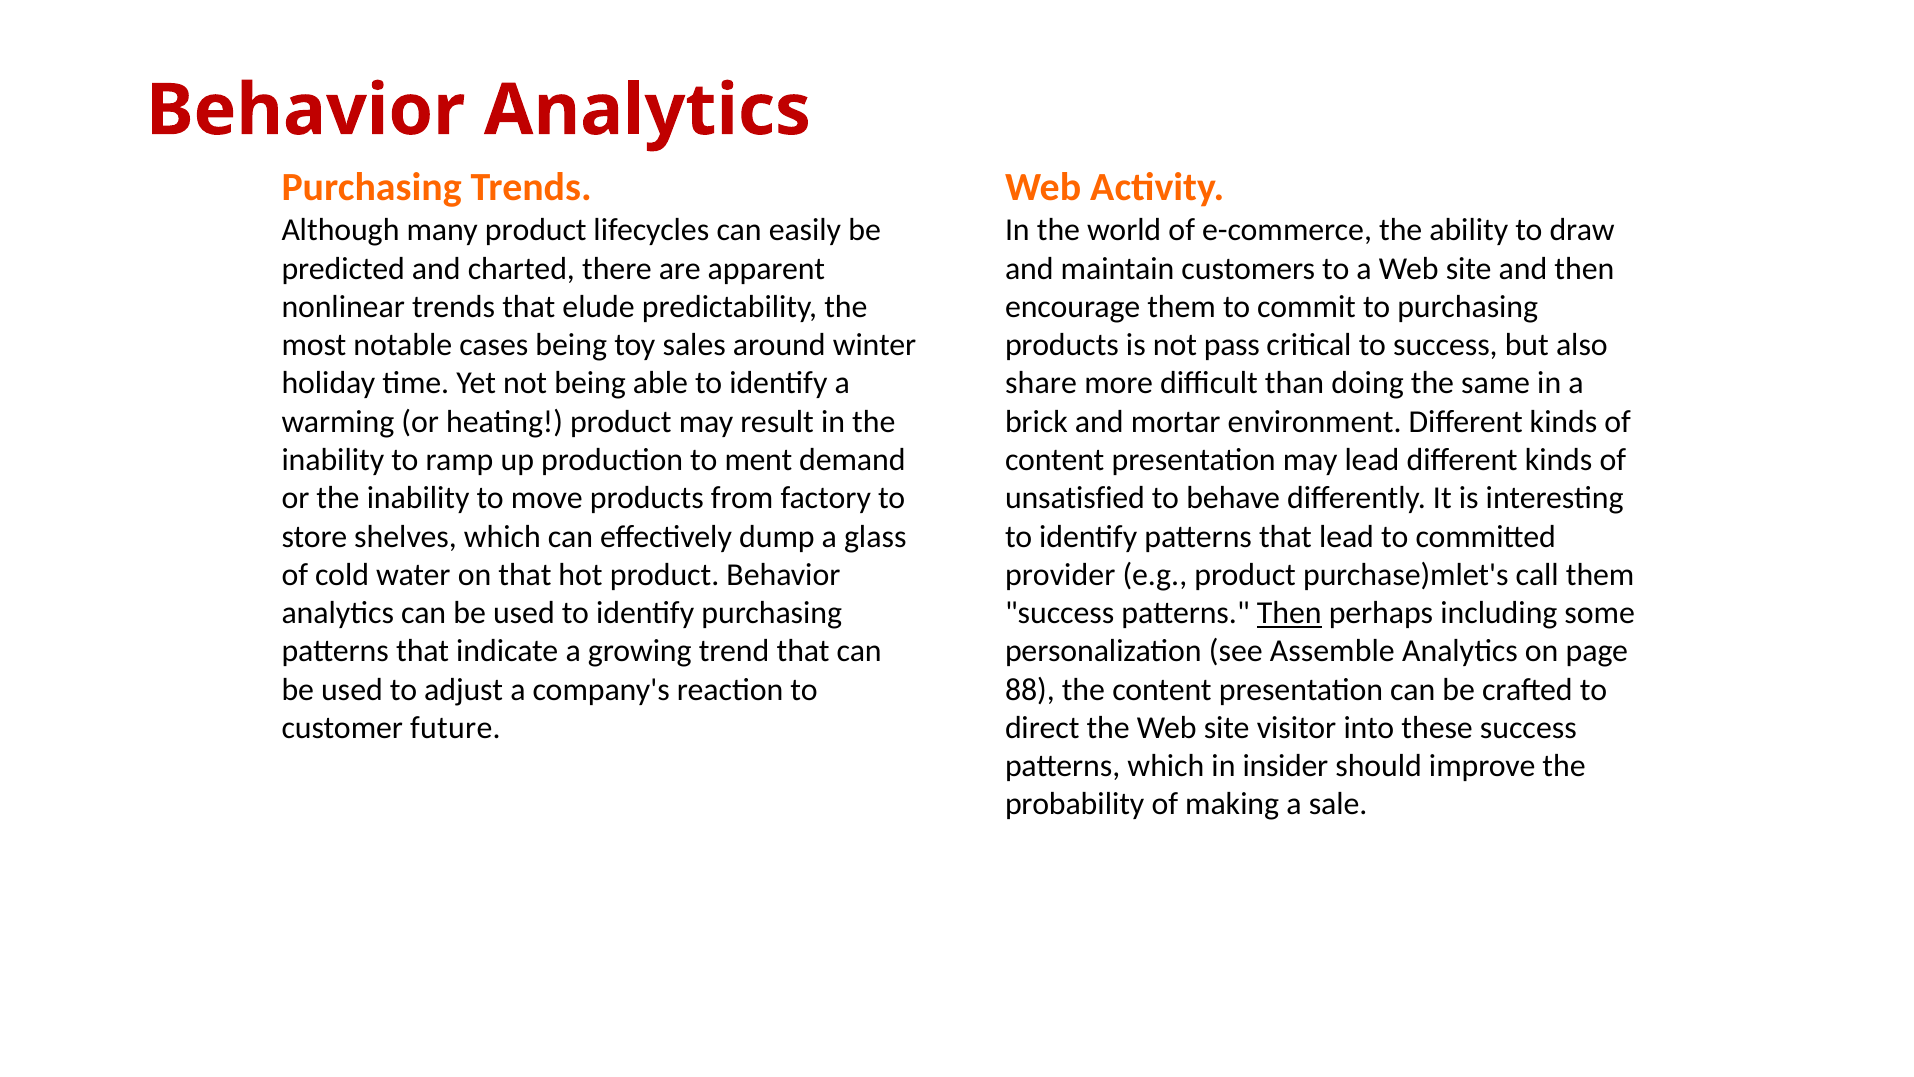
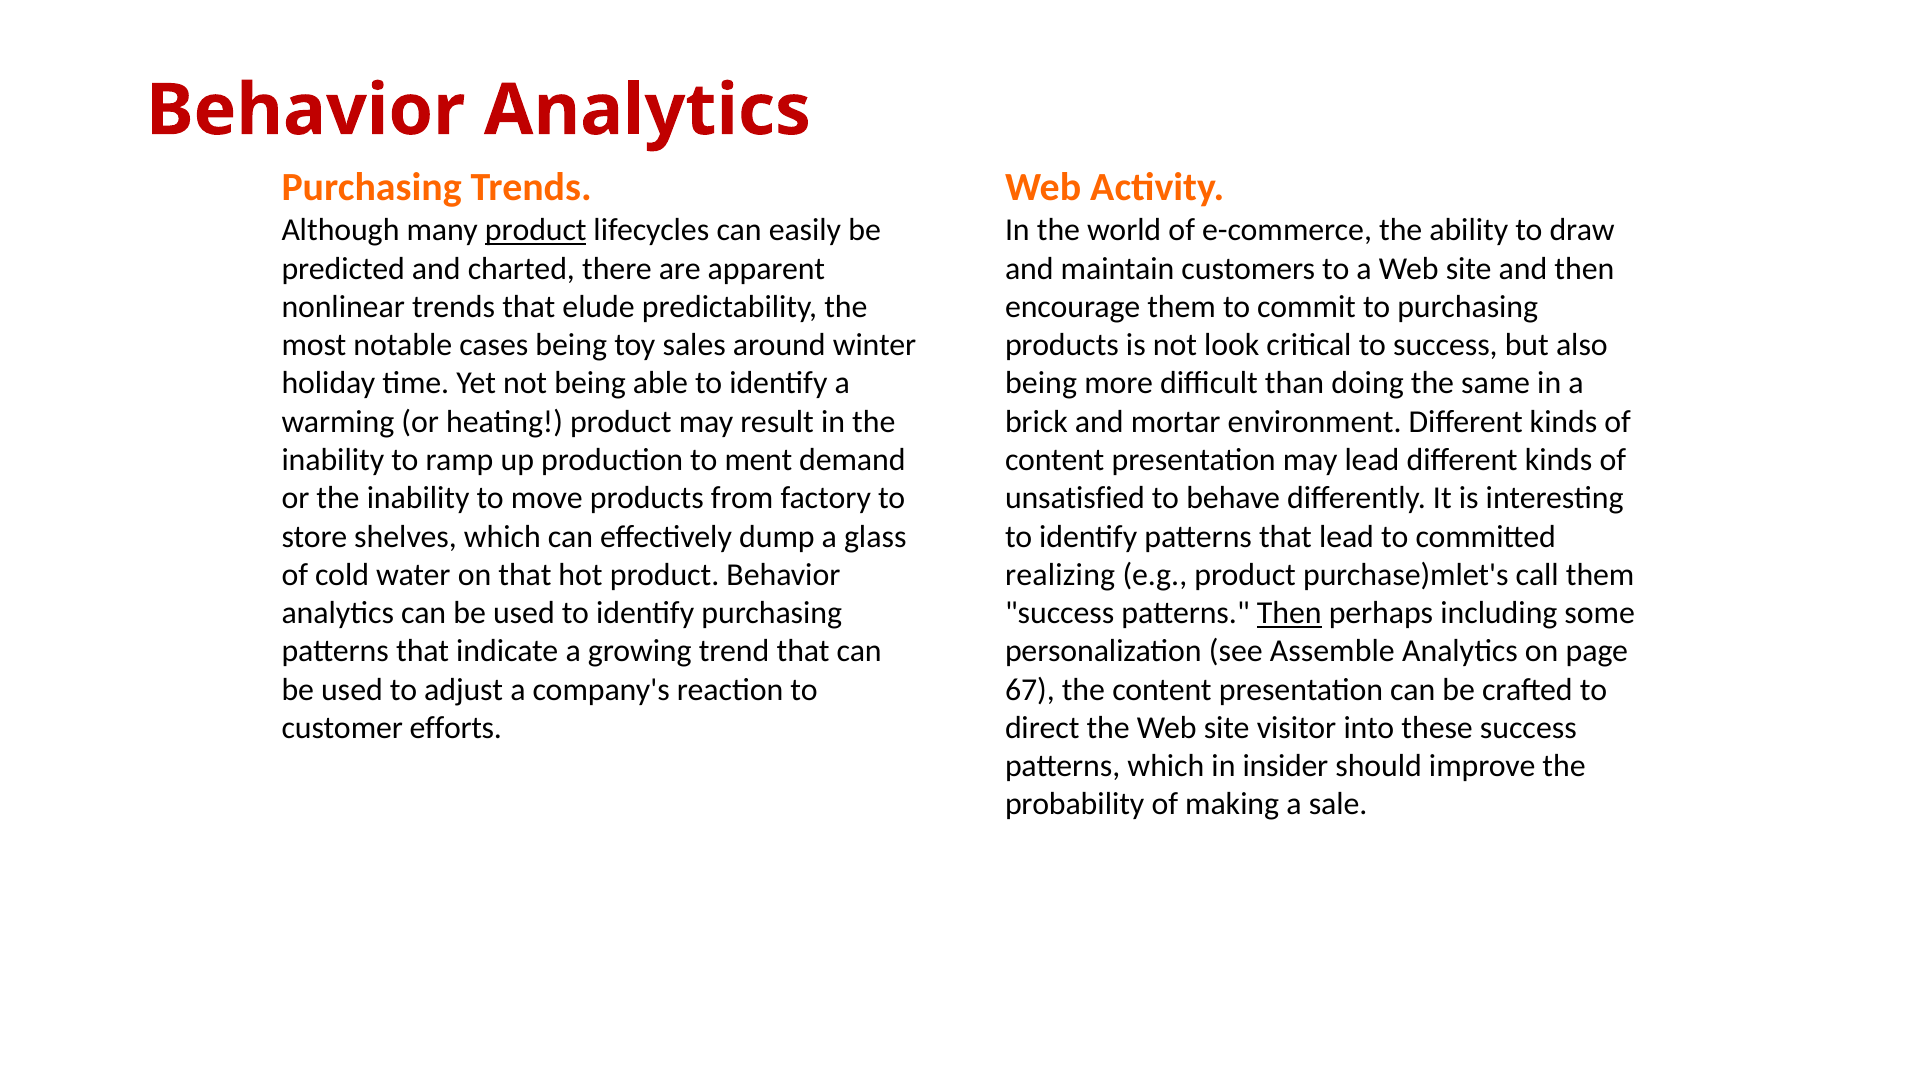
product at (536, 230) underline: none -> present
pass: pass -> look
share at (1041, 383): share -> being
provider: provider -> realizing
88: 88 -> 67
future: future -> efforts
